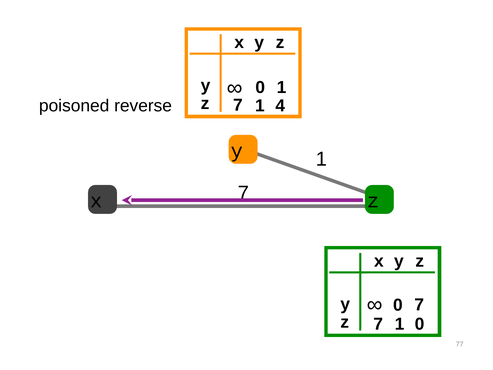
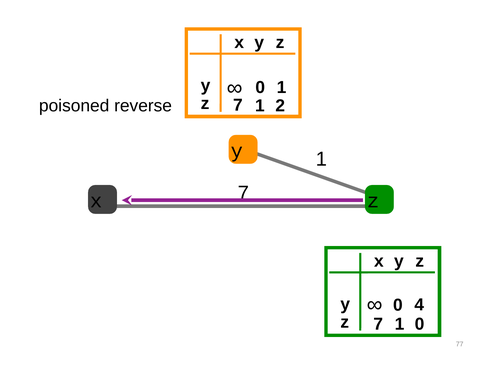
4: 4 -> 2
0 7: 7 -> 4
